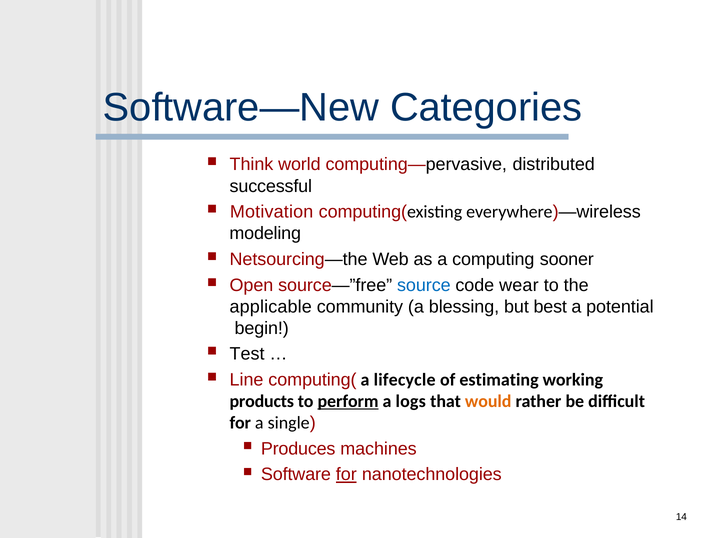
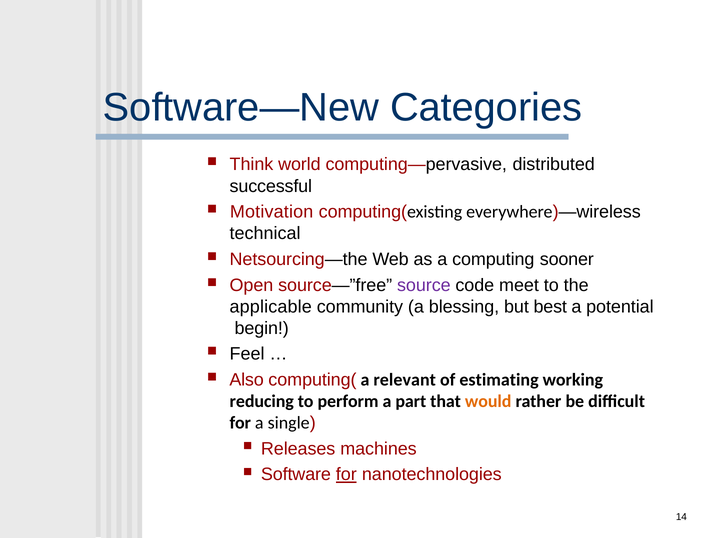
modeling: modeling -> technical
source colour: blue -> purple
wear: wear -> meet
Test: Test -> Feel
Line: Line -> Also
lifecycle: lifecycle -> relevant
products: products -> reducing
perform underline: present -> none
logs: logs -> part
Produces: Produces -> Releases
